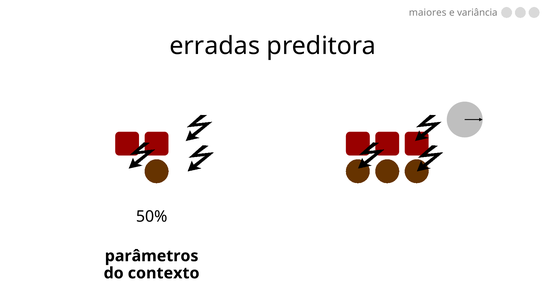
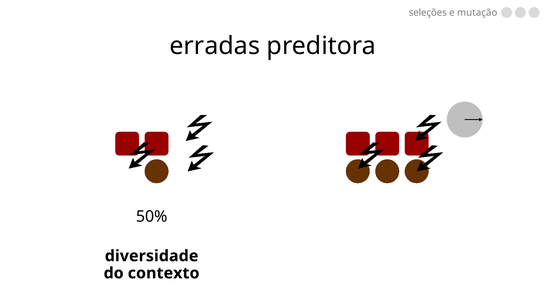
maiores: maiores -> seleções
variância: variância -> mutação
parâmetros: parâmetros -> diversidade
